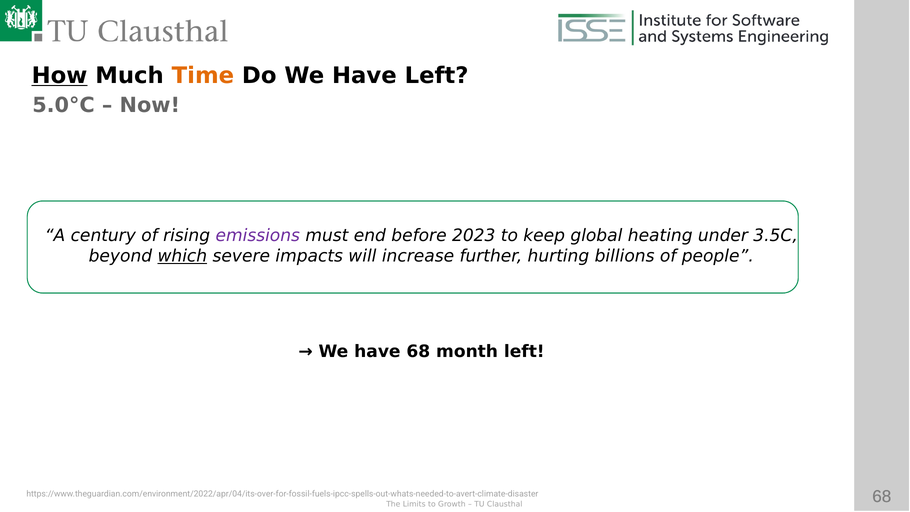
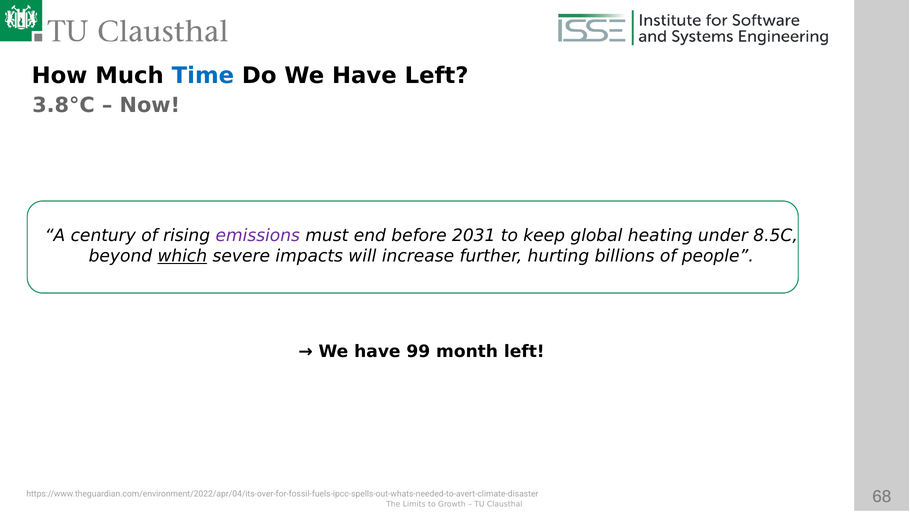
How underline: present -> none
Time colour: orange -> blue
5.0°C: 5.0°C -> 3.8°C
2023: 2023 -> 2031
3.5C: 3.5C -> 8.5C
have 68: 68 -> 99
